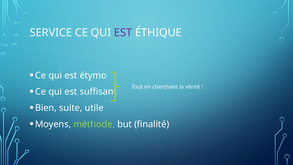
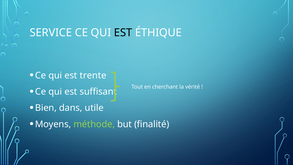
EST at (123, 33) colour: purple -> black
étymo: étymo -> trente
suite: suite -> dans
